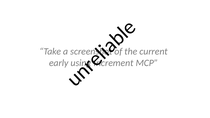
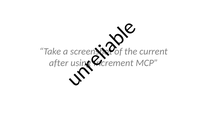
early: early -> after
